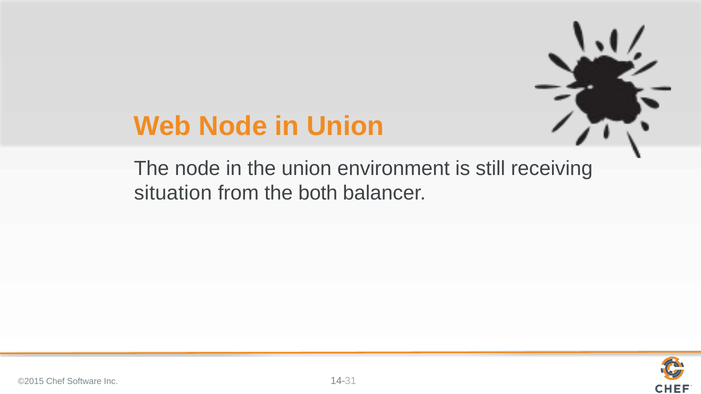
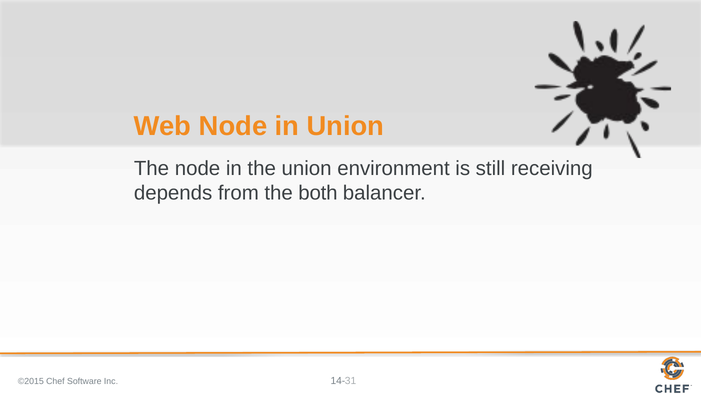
situation: situation -> depends
